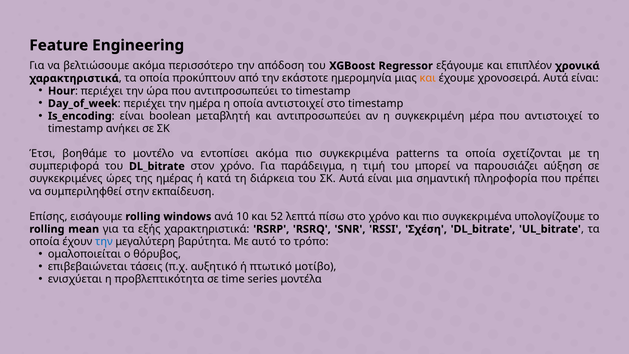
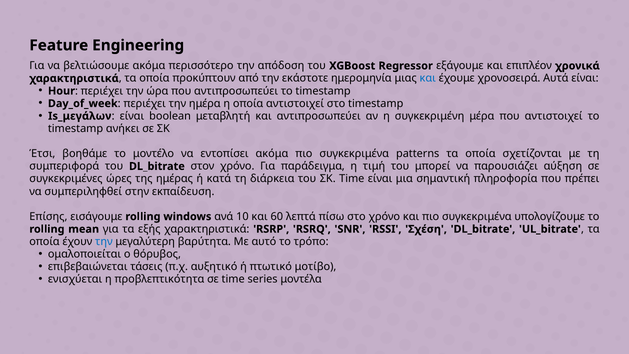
και at (428, 78) colour: orange -> blue
Is_encoding: Is_encoding -> Is_μεγάλων
ΣΚ Αυτά: Αυτά -> Time
52: 52 -> 60
